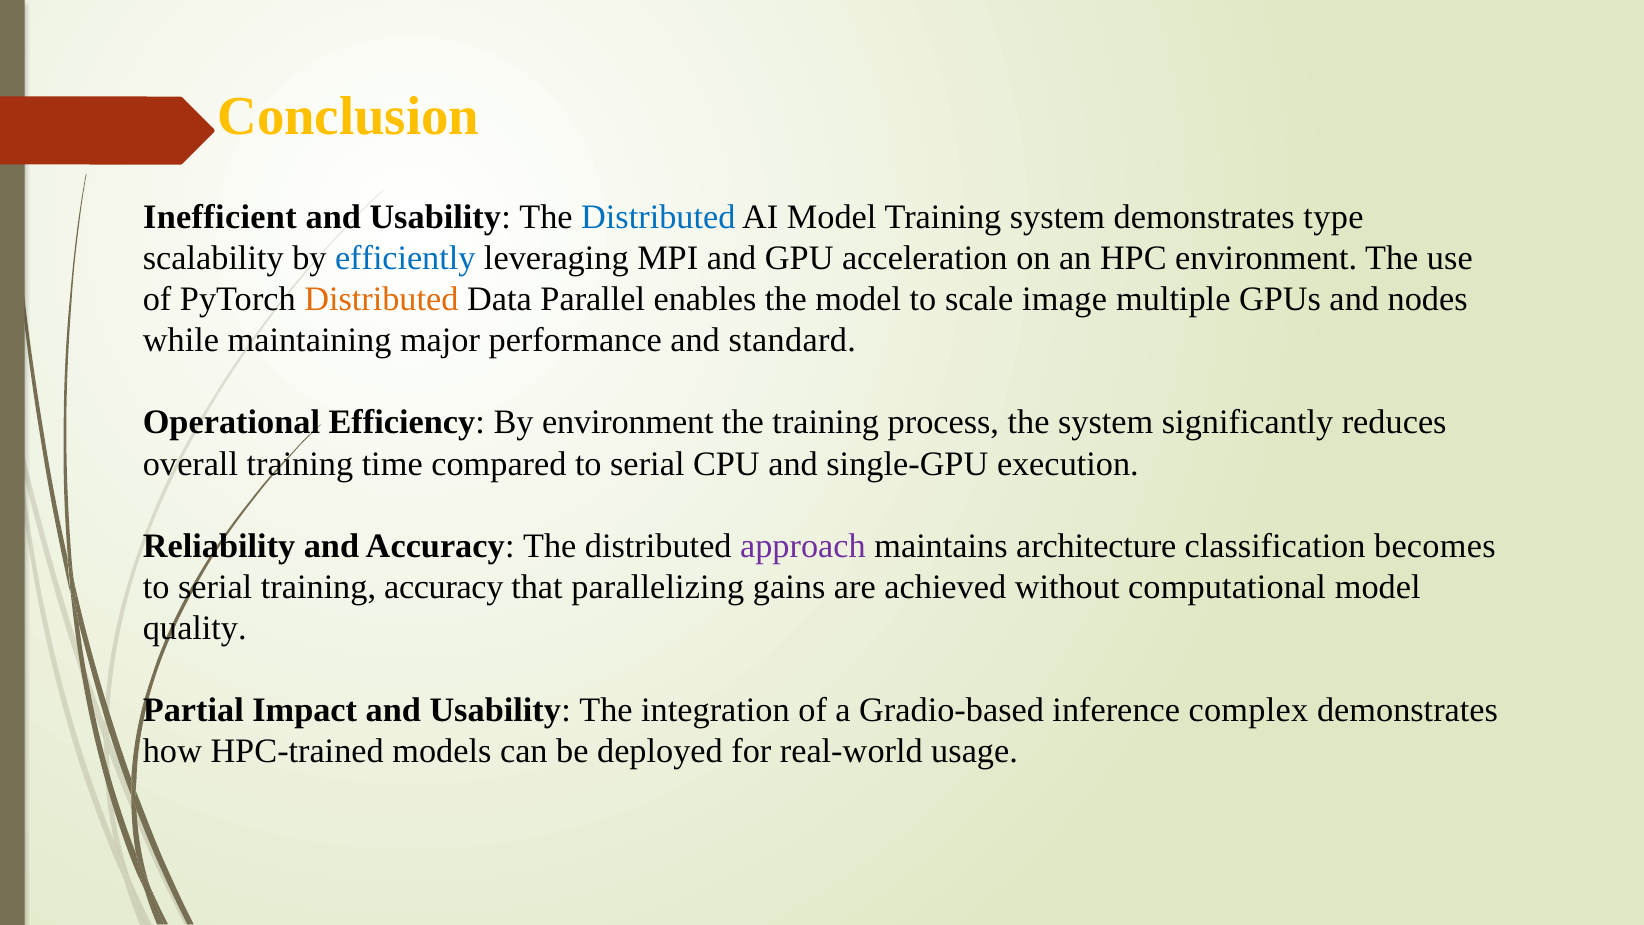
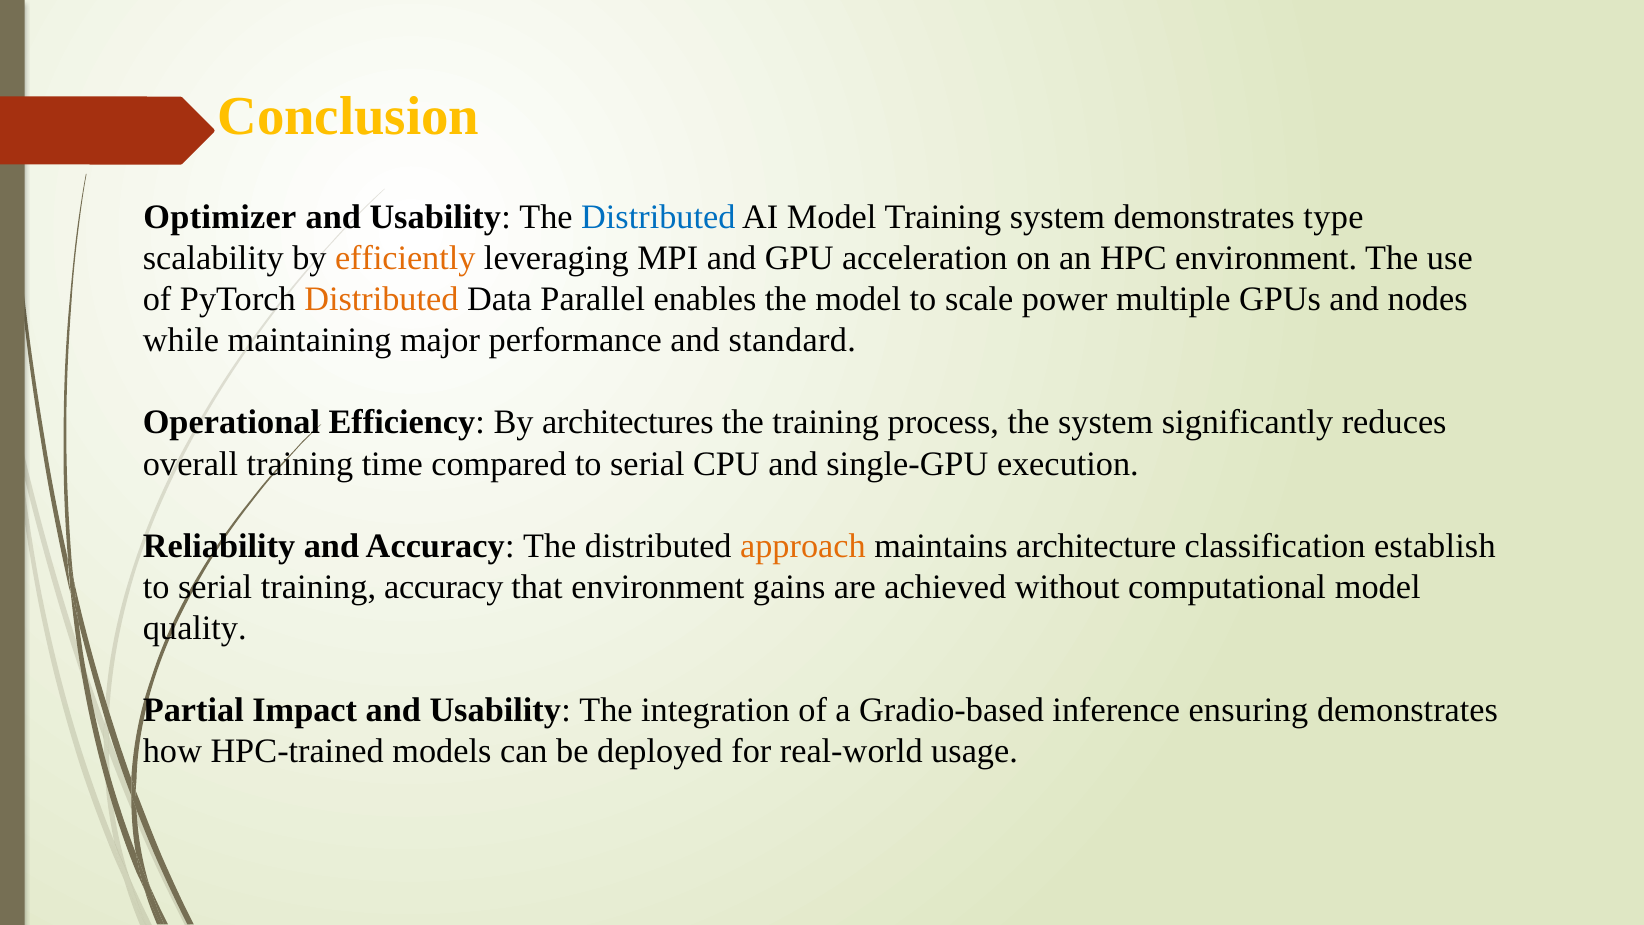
Inefficient: Inefficient -> Optimizer
efficiently colour: blue -> orange
image: image -> power
By environment: environment -> architectures
approach colour: purple -> orange
becomes: becomes -> establish
that parallelizing: parallelizing -> environment
complex: complex -> ensuring
